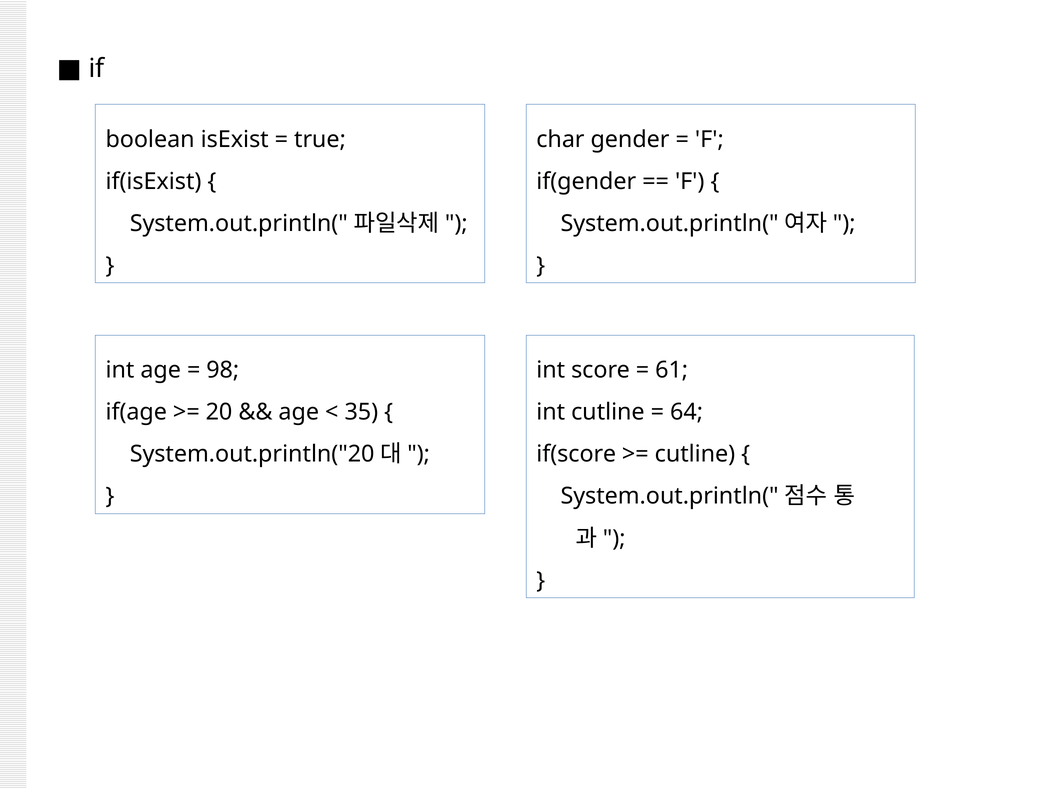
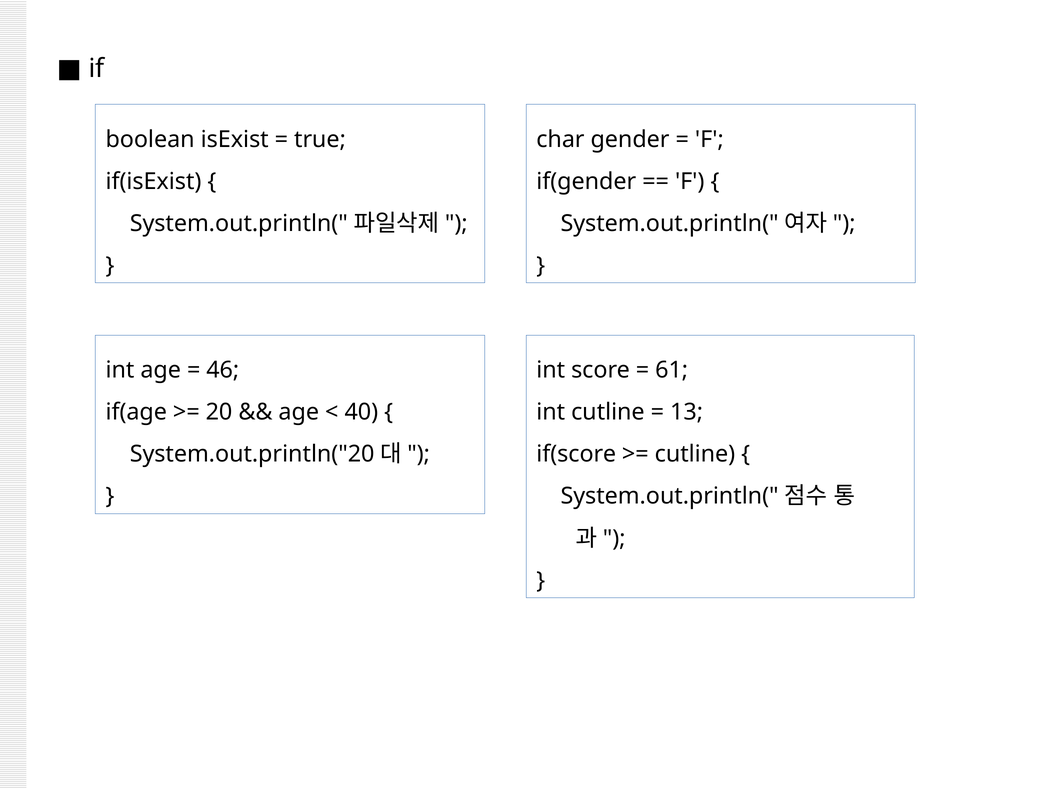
98: 98 -> 46
35: 35 -> 40
64: 64 -> 13
